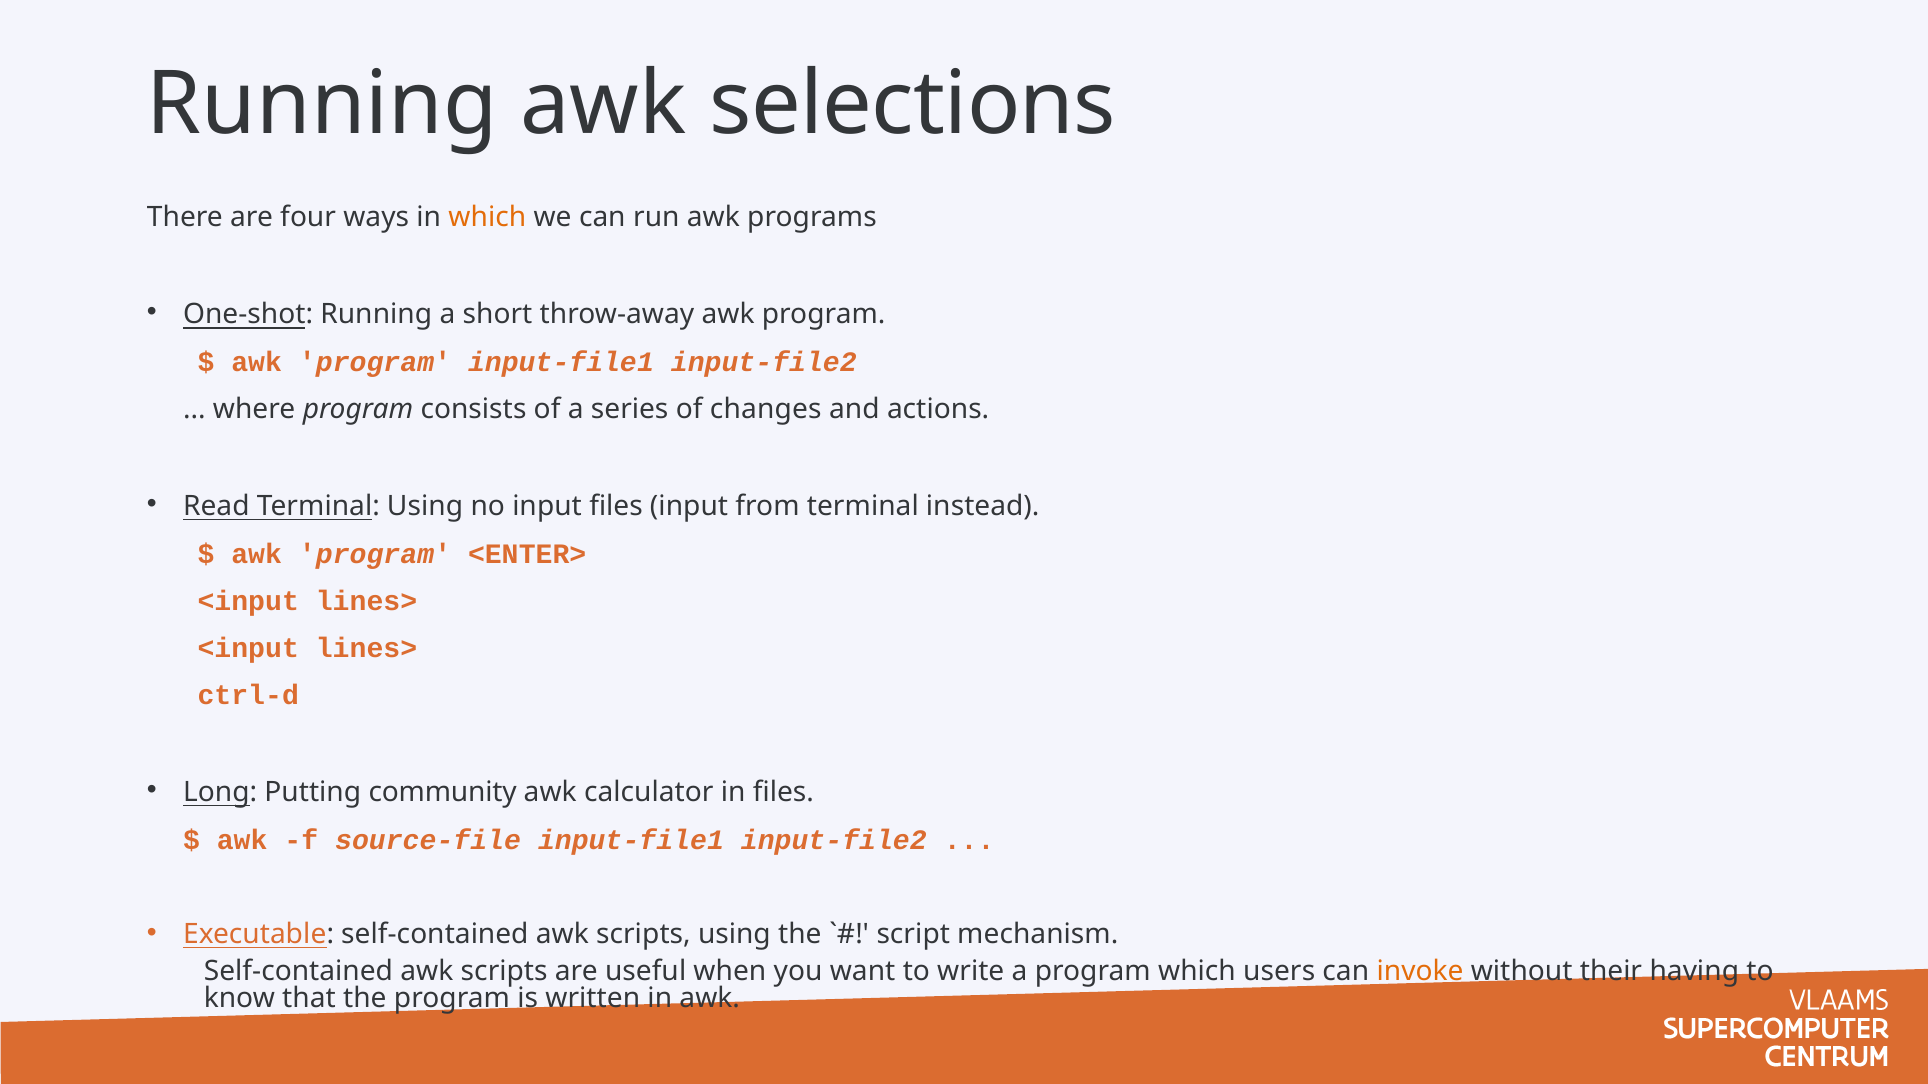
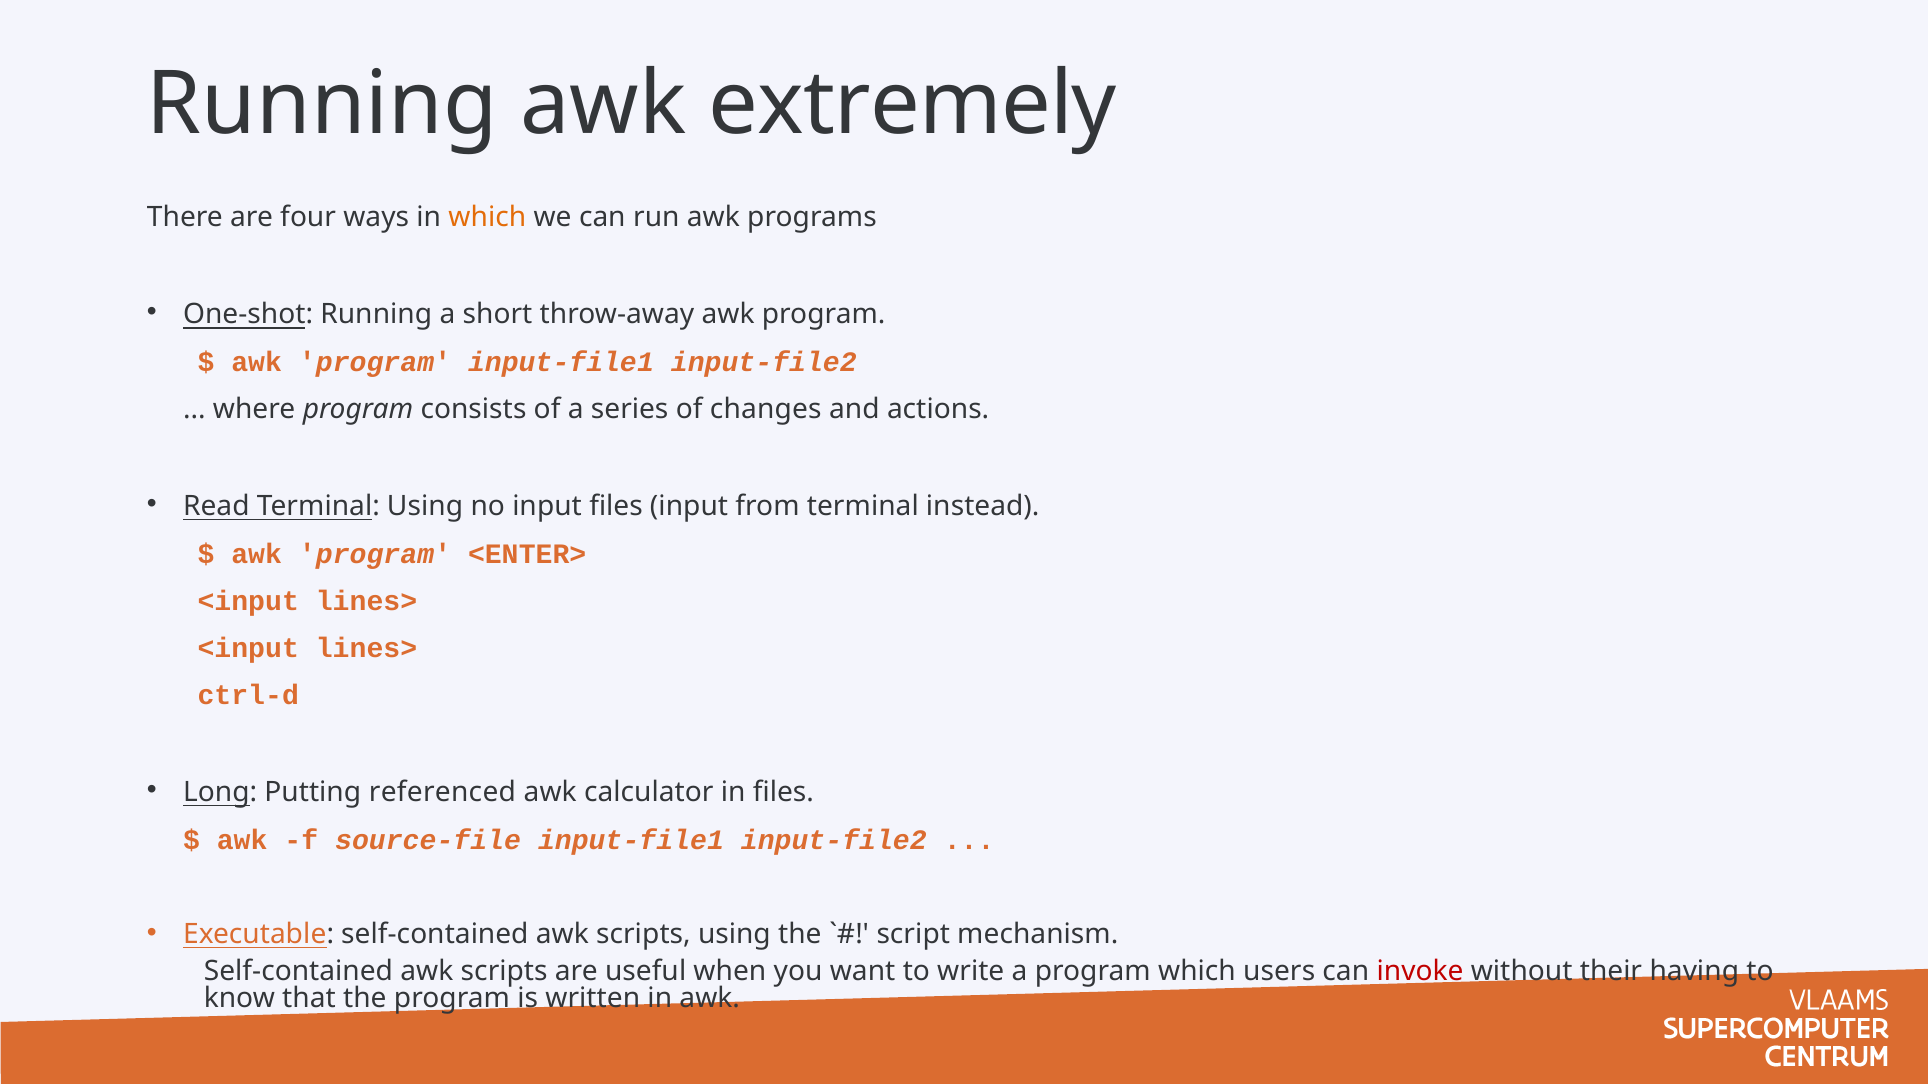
selections: selections -> extremely
community: community -> referenced
invoke colour: orange -> red
